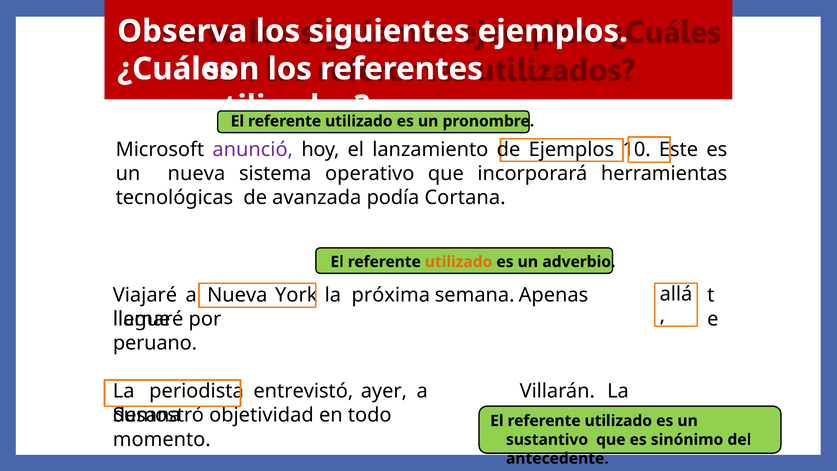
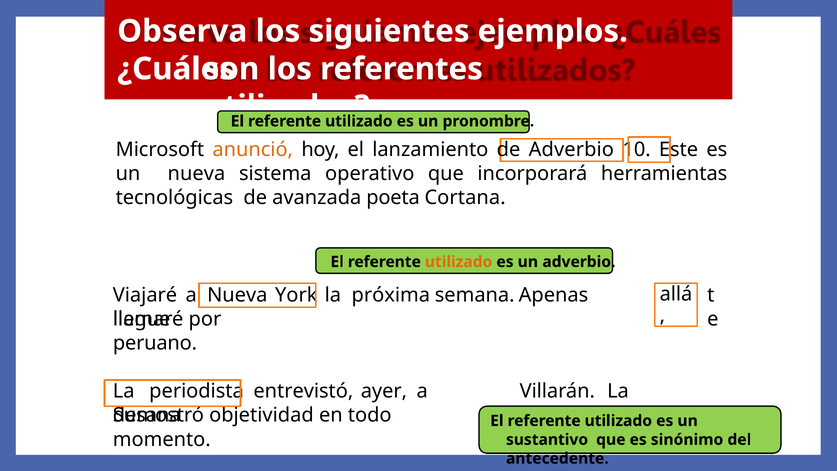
anunció colour: purple -> orange
de Ejemplos: Ejemplos -> Adverbio
podía: podía -> poeta
